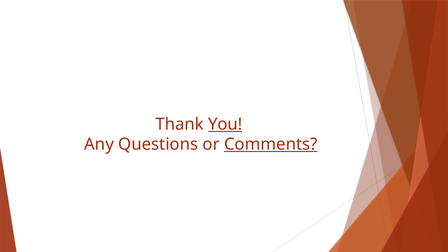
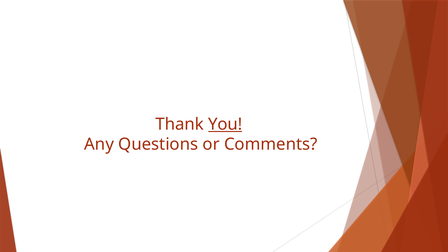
Comments underline: present -> none
